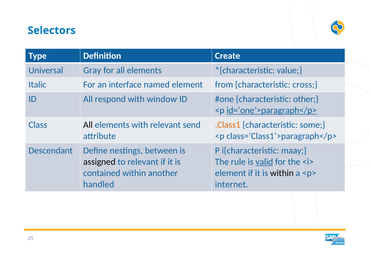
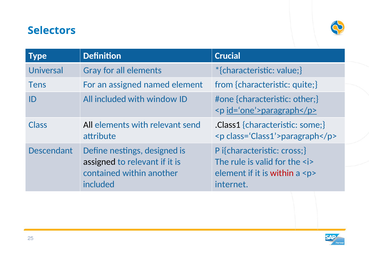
Create: Create -> Crucial
Italic: Italic -> Tens
an interface: interface -> assigned
cross: cross -> quite
All respond: respond -> included
.Class1 colour: orange -> black
between: between -> designed
maay: maay -> cross
valid underline: present -> none
within at (282, 173) colour: black -> red
handled at (99, 184): handled -> included
